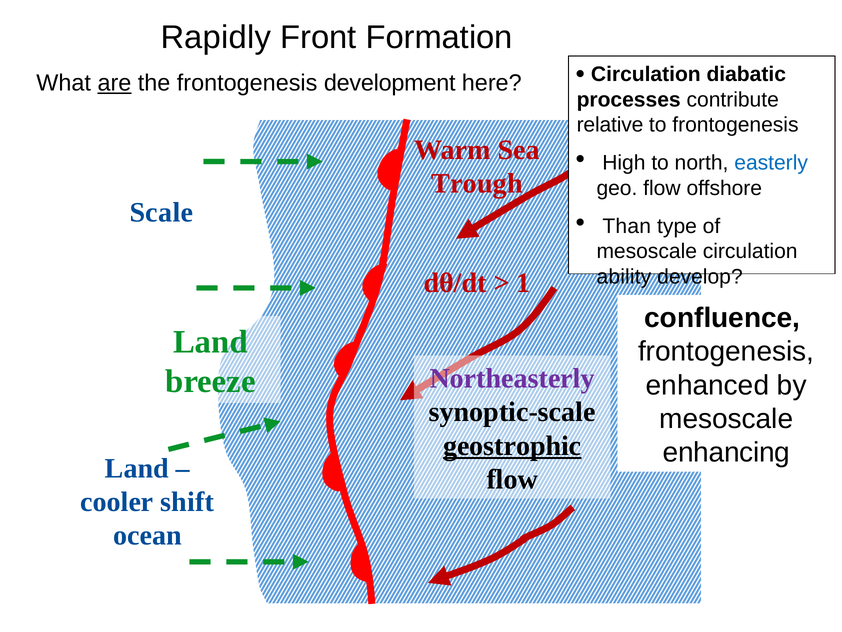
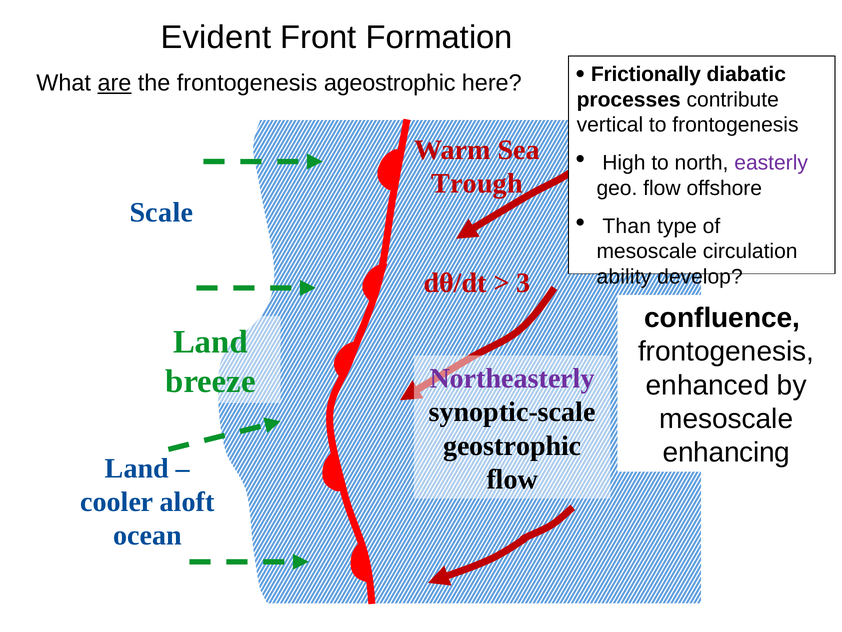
Rapidly: Rapidly -> Evident
development: development -> ageostrophic
Circulation at (646, 74): Circulation -> Frictionally
relative: relative -> vertical
easterly colour: blue -> purple
1: 1 -> 3
geostrophic underline: present -> none
shift: shift -> aloft
